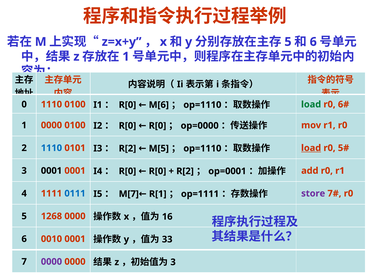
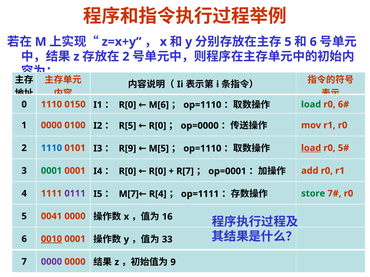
1 at (126, 57): 1 -> 2
1110 0100: 0100 -> 0150
R[0 at (127, 126): R[0 -> R[5
R[2 at (127, 149): R[2 -> R[9
0001 at (51, 171) colour: black -> green
R[2 at (185, 171): R[2 -> R[7
store colour: purple -> green
0111 colour: blue -> purple
R[1: R[1 -> R[4
1268: 1268 -> 0041
0010 underline: none -> present
3 at (173, 263): 3 -> 9
